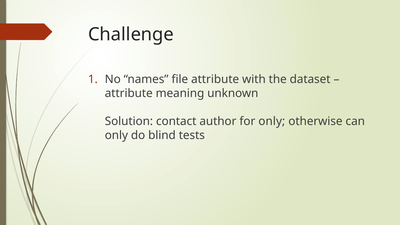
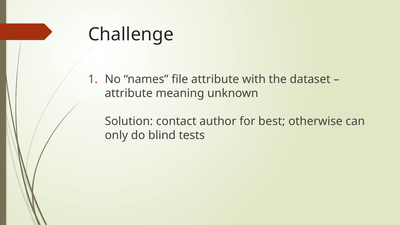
for only: only -> best
